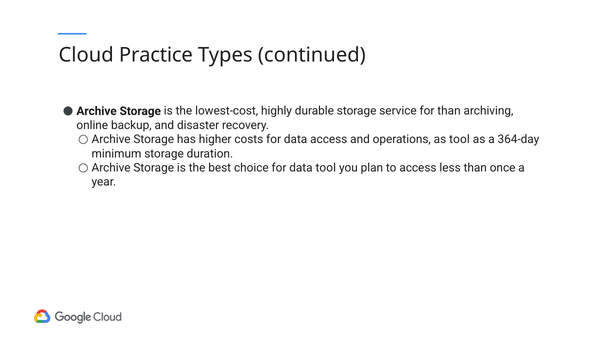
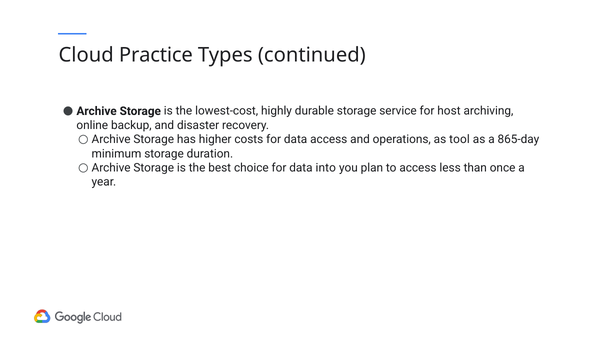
for than: than -> host
364-day: 364-day -> 865-day
data tool: tool -> into
